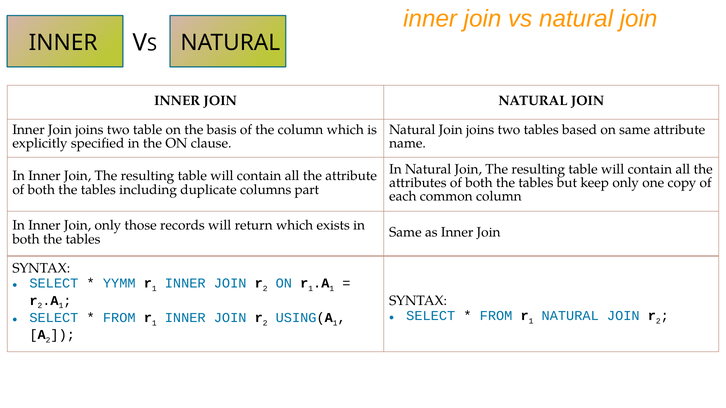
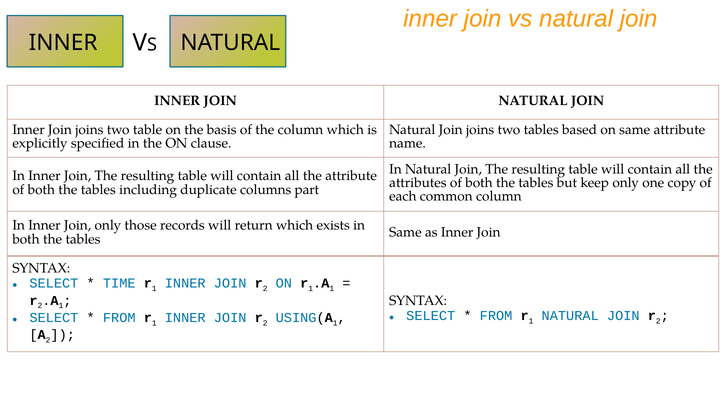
YYMM: YYMM -> TIME
